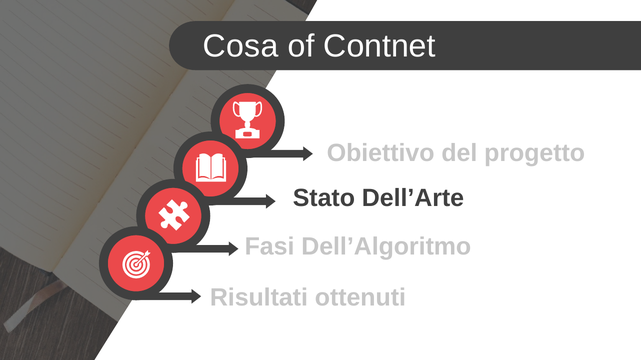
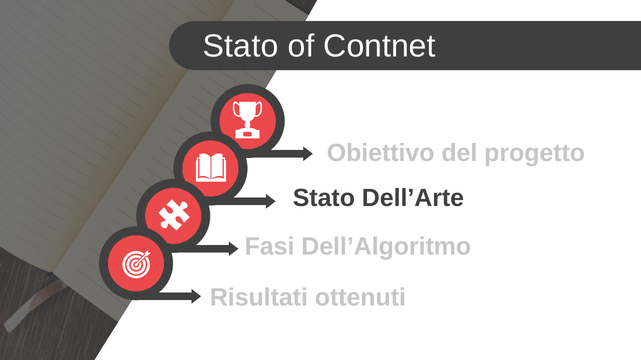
Cosa at (241, 46): Cosa -> Stato
